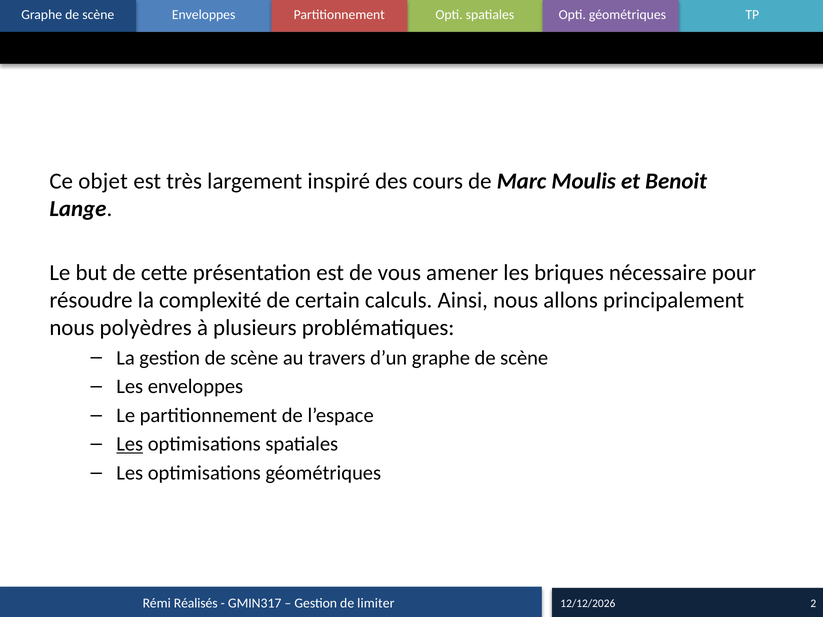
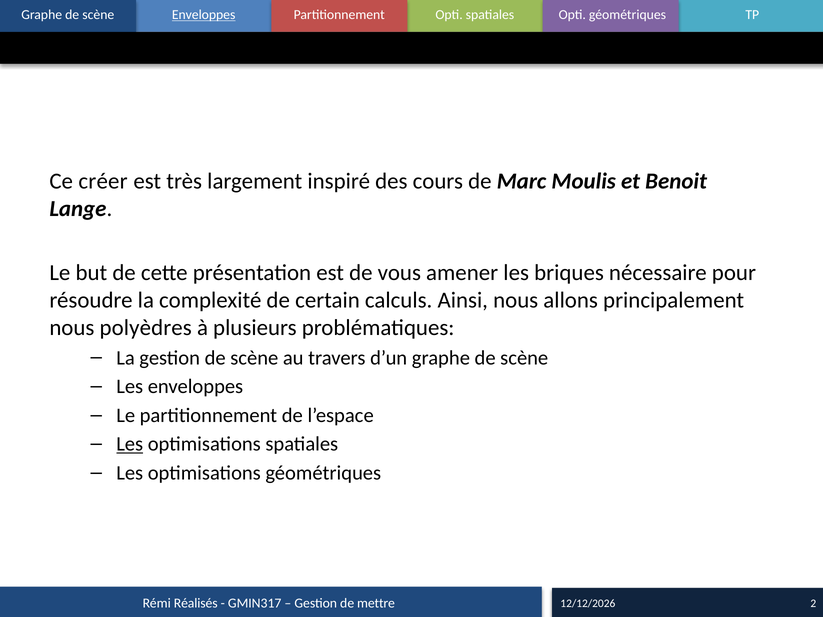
Enveloppes at (204, 15) underline: none -> present
objet: objet -> créer
limiter: limiter -> mettre
